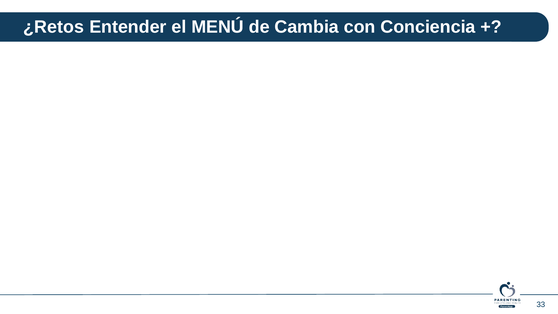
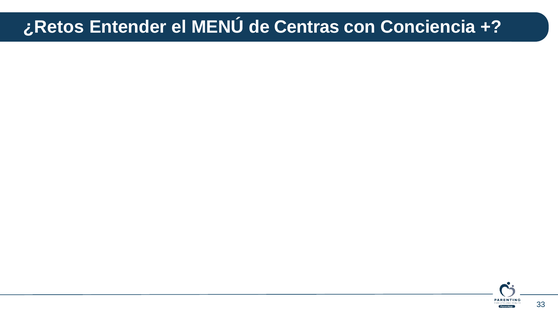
Cambia: Cambia -> Centras
